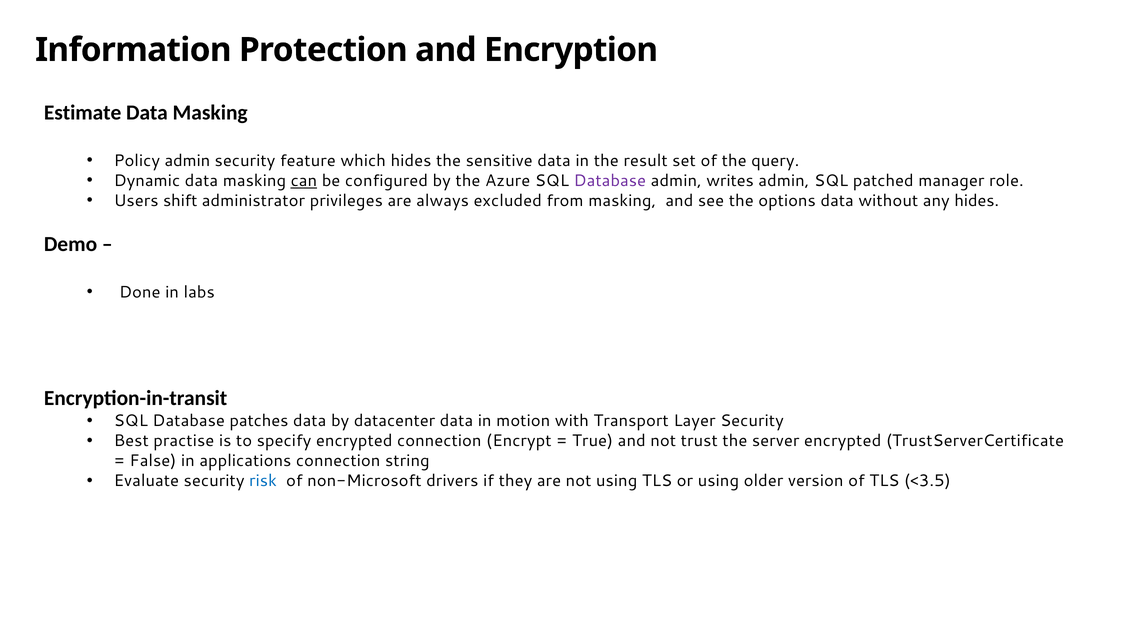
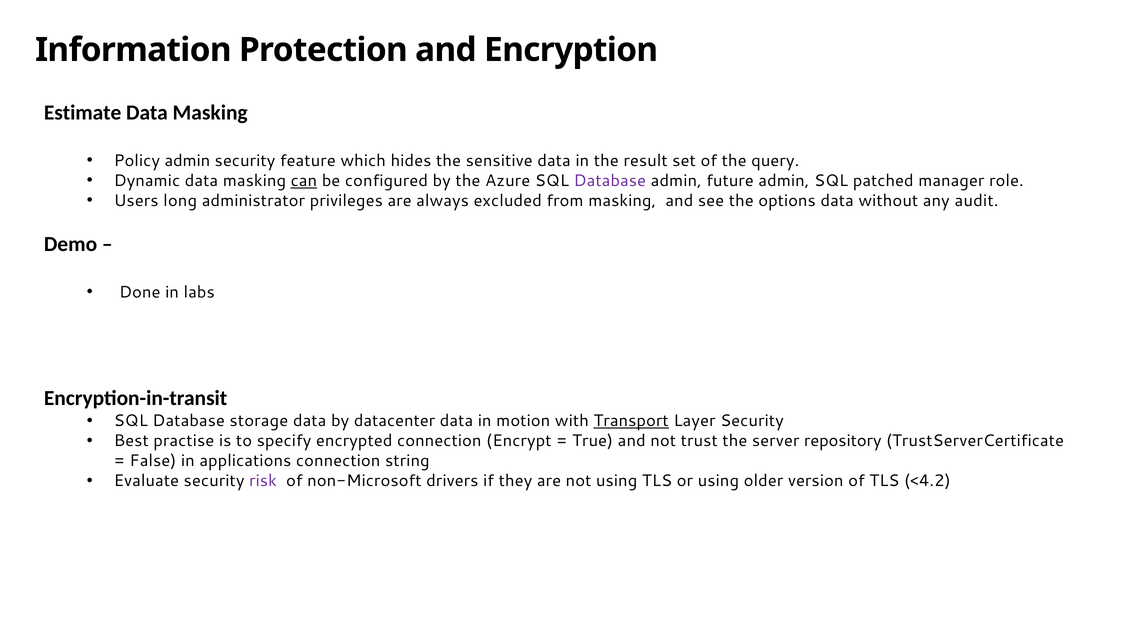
writes: writes -> future
shift: shift -> long
any hides: hides -> audit
patches: patches -> storage
Transport underline: none -> present
server encrypted: encrypted -> repository
risk colour: blue -> purple
<3.5: <3.5 -> <4.2
